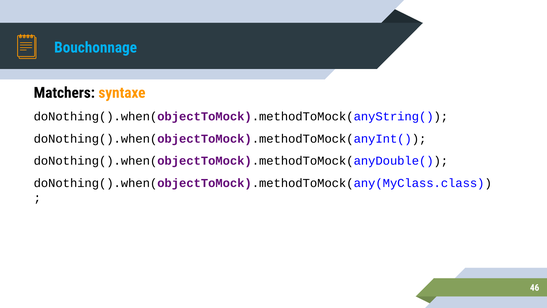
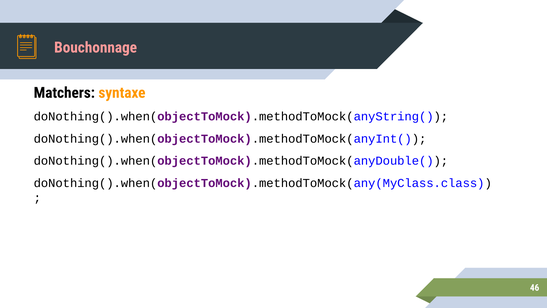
Bouchonnage colour: light blue -> pink
